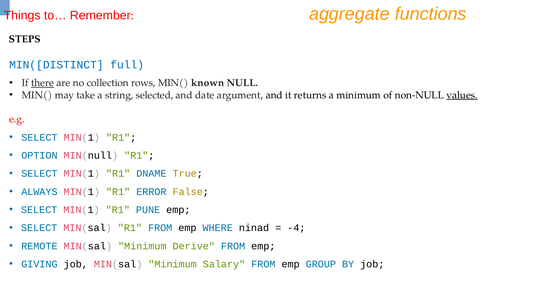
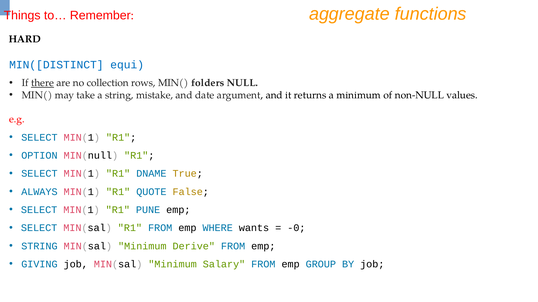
STEPS: STEPS -> HARD
full: full -> equi
known: known -> folders
selected: selected -> mistake
values underline: present -> none
ERROR: ERROR -> QUOTE
ninad: ninad -> wants
-4: -4 -> -0
REMOTE at (39, 247): REMOTE -> STRING
